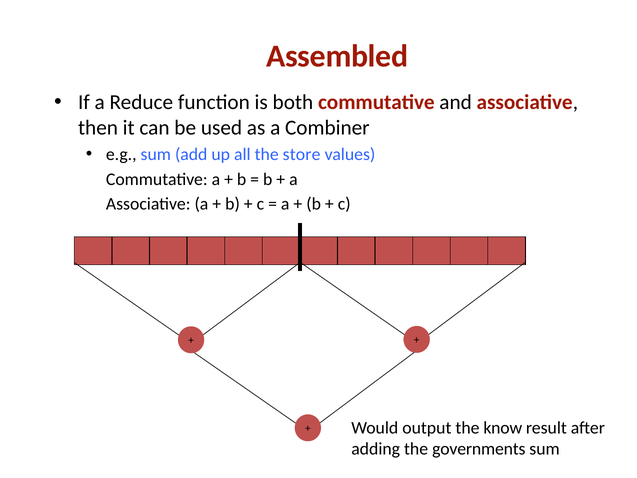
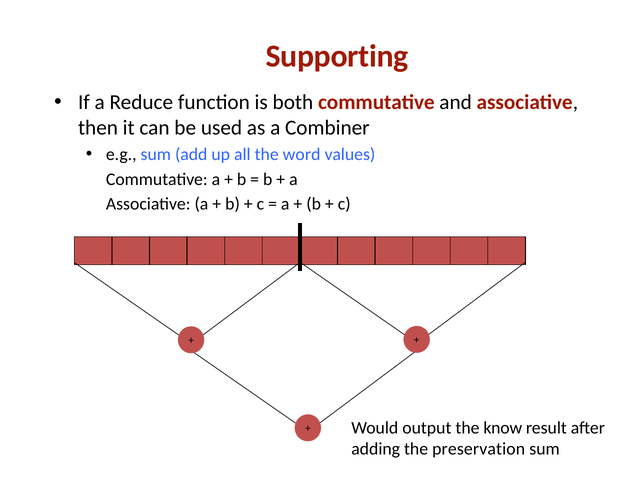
Assembled: Assembled -> Supporting
store: store -> word
governments: governments -> preservation
